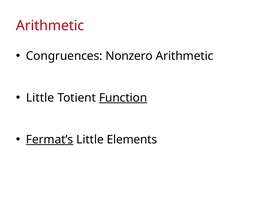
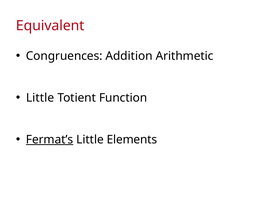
Arithmetic at (50, 26): Arithmetic -> Equivalent
Nonzero: Nonzero -> Addition
Function underline: present -> none
